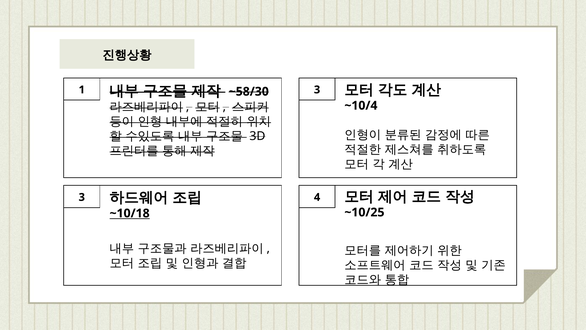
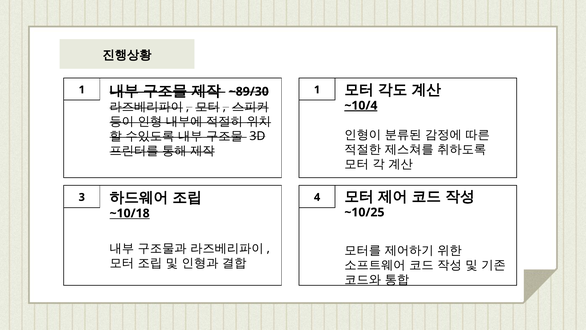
~58/30: ~58/30 -> ~89/30
1 3: 3 -> 1
~10/4 underline: none -> present
